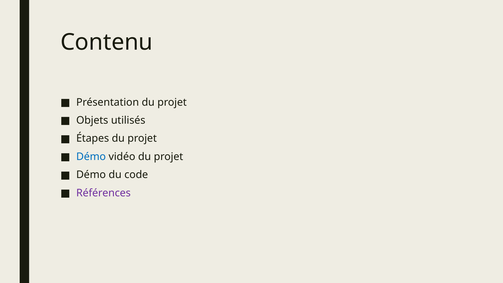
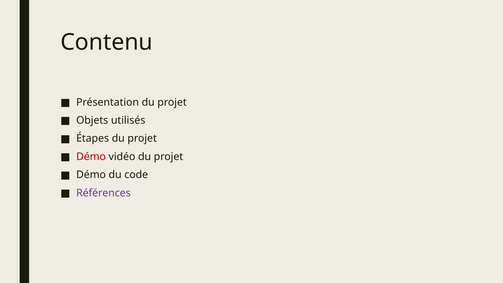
Démo at (91, 157) colour: blue -> red
